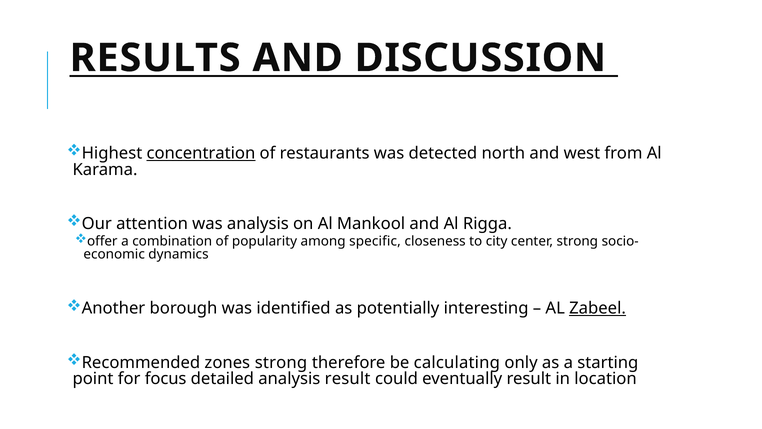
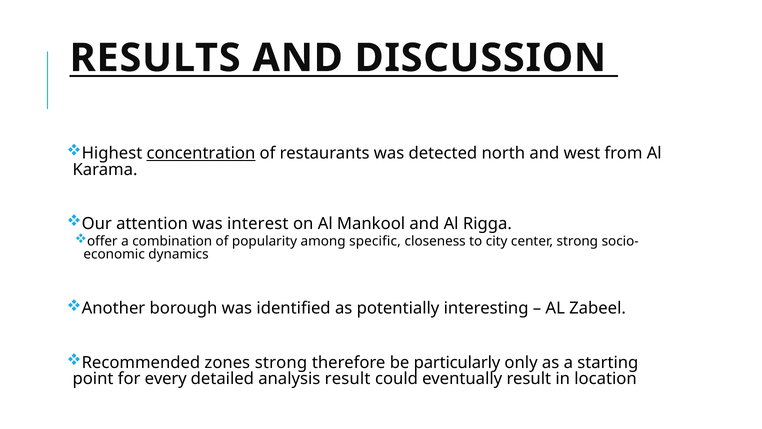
was analysis: analysis -> interest
Zabeel underline: present -> none
calculating: calculating -> particularly
focus: focus -> every
